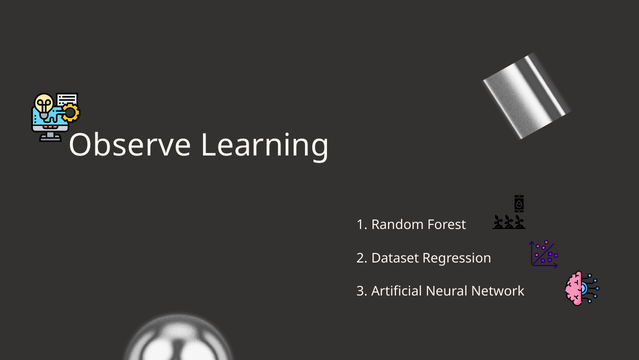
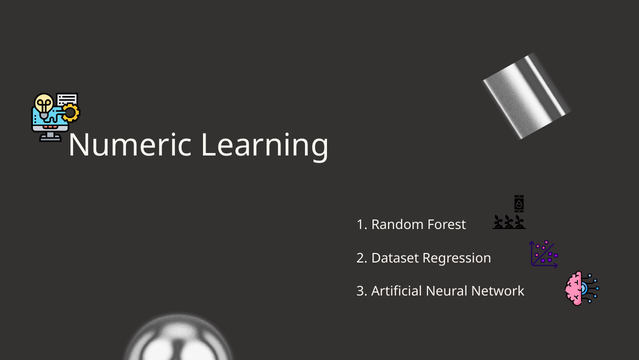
Observe: Observe -> Numeric
